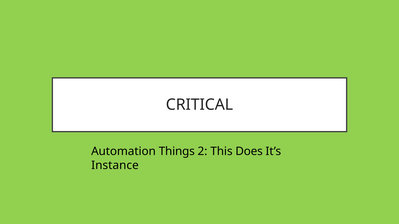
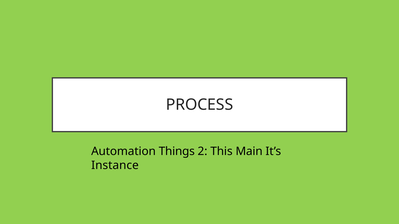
CRITICAL: CRITICAL -> PROCESS
Does: Does -> Main
